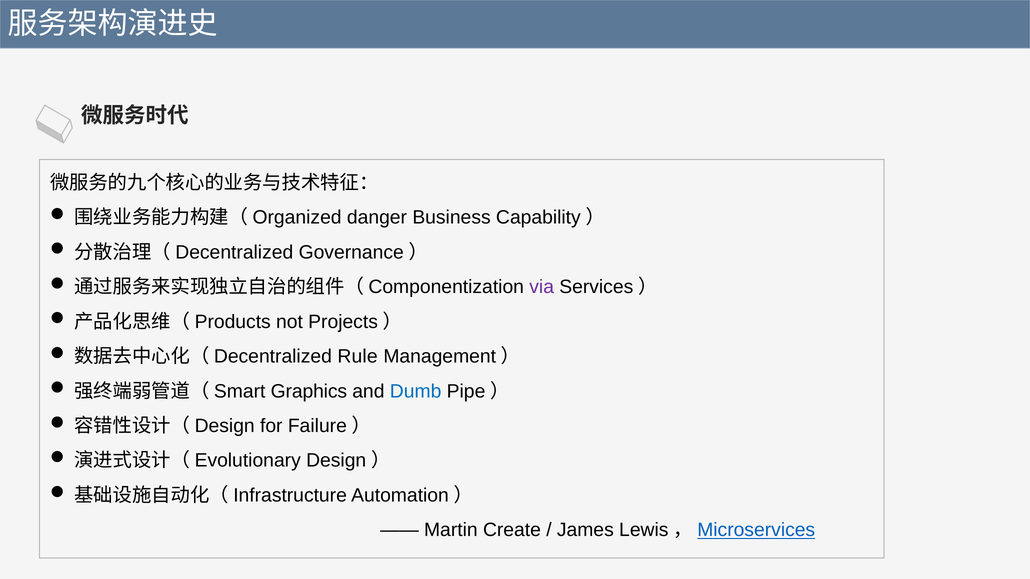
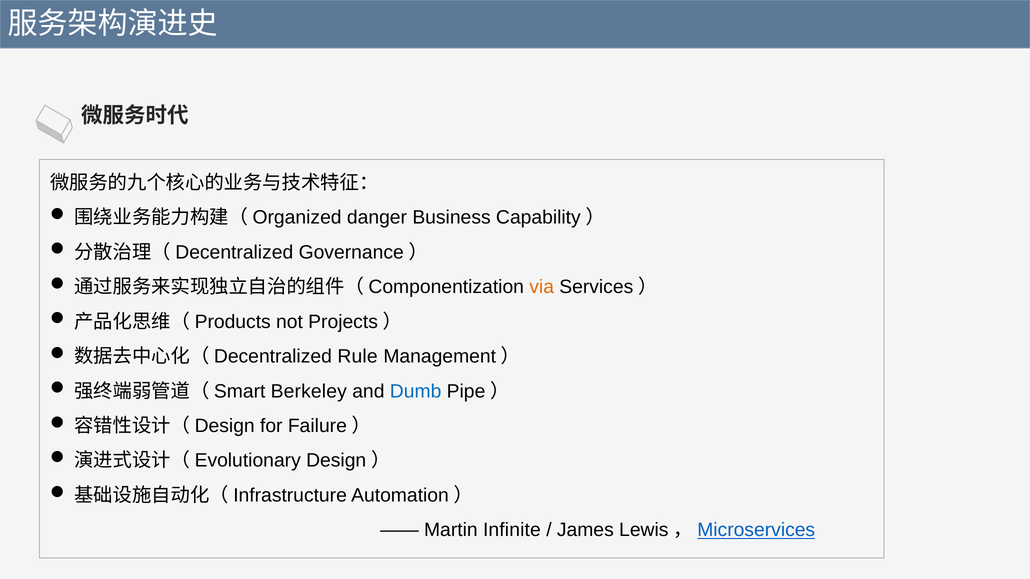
via colour: purple -> orange
Graphics: Graphics -> Berkeley
Create: Create -> Infinite
